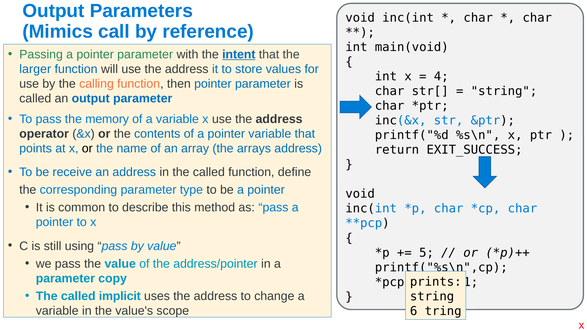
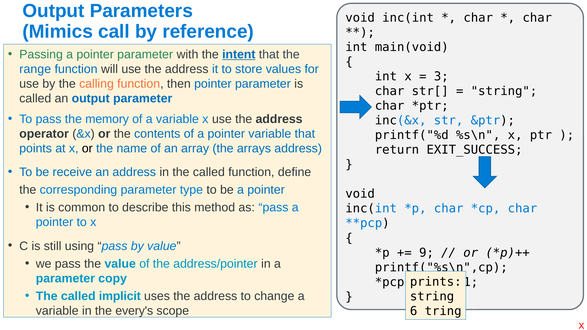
larger: larger -> range
4: 4 -> 3
5: 5 -> 9
value's: value's -> every's
